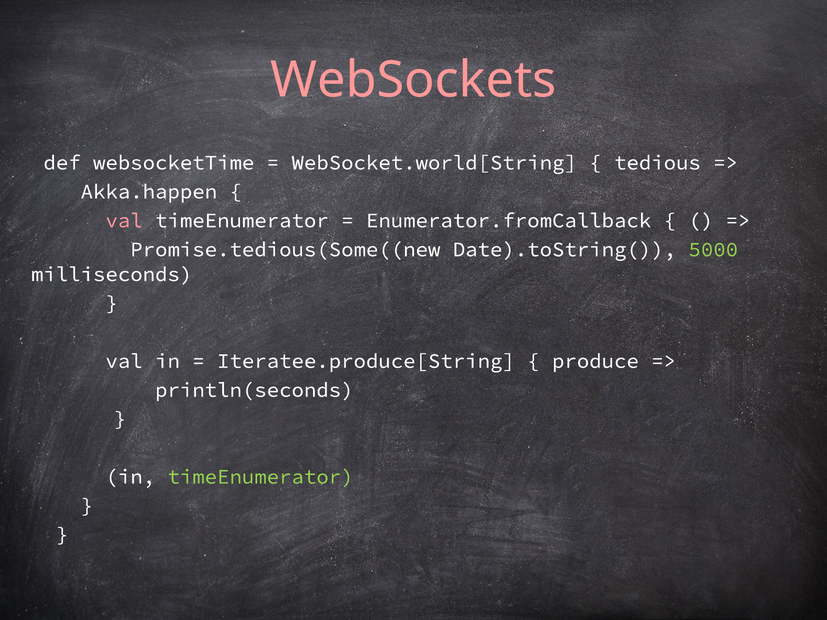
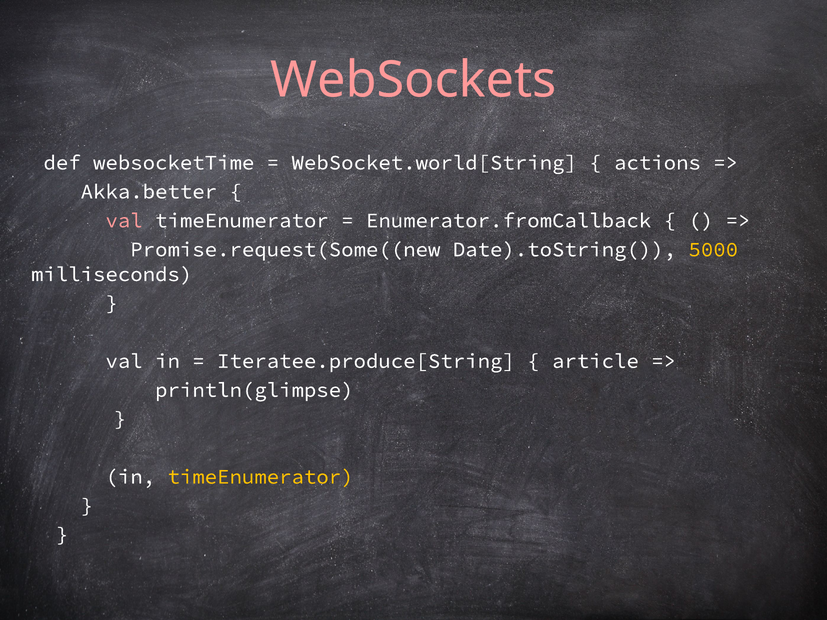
tedious: tedious -> actions
Akka.happen: Akka.happen -> Akka.better
Promise.tedious(Some((new: Promise.tedious(Some((new -> Promise.request(Some((new
5000 colour: light green -> yellow
produce: produce -> article
println(seconds: println(seconds -> println(glimpse
timeEnumerator at (261, 477) colour: light green -> yellow
